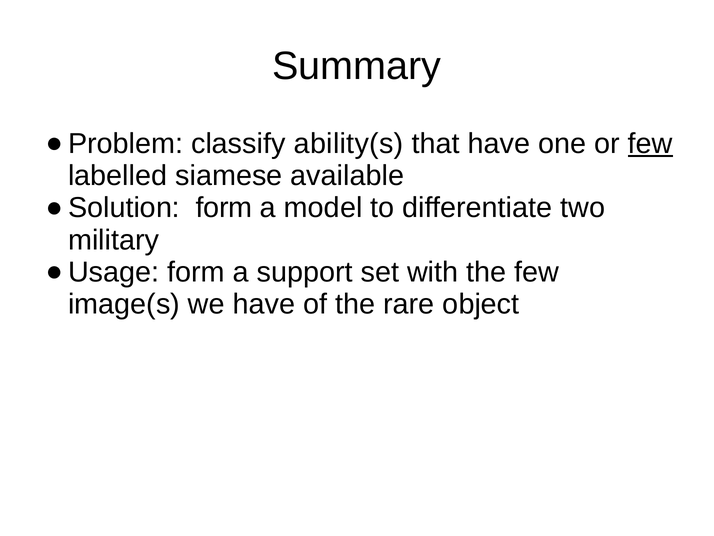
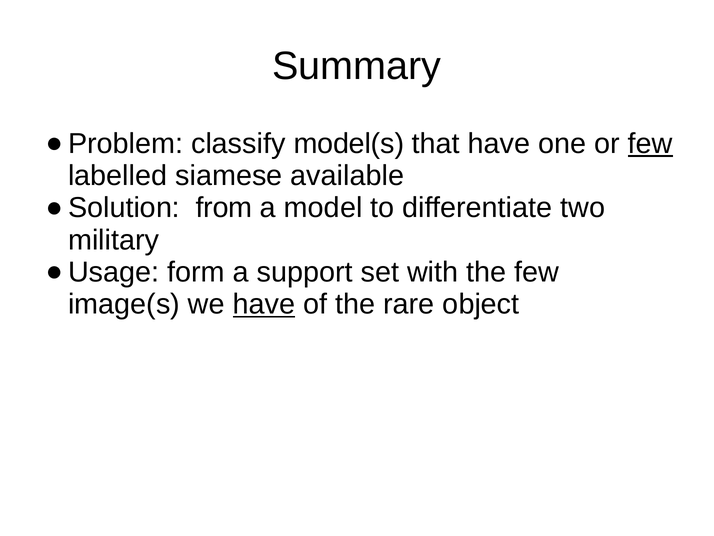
ability(s: ability(s -> model(s
form at (224, 208): form -> from
have at (264, 304) underline: none -> present
